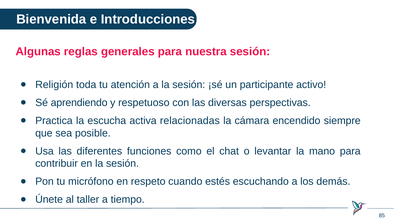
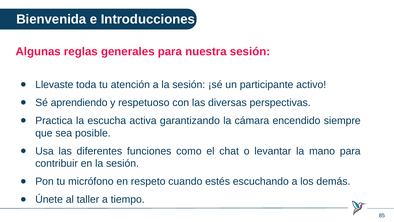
Religión: Religión -> Llevaste
relacionadas: relacionadas -> garantizando
